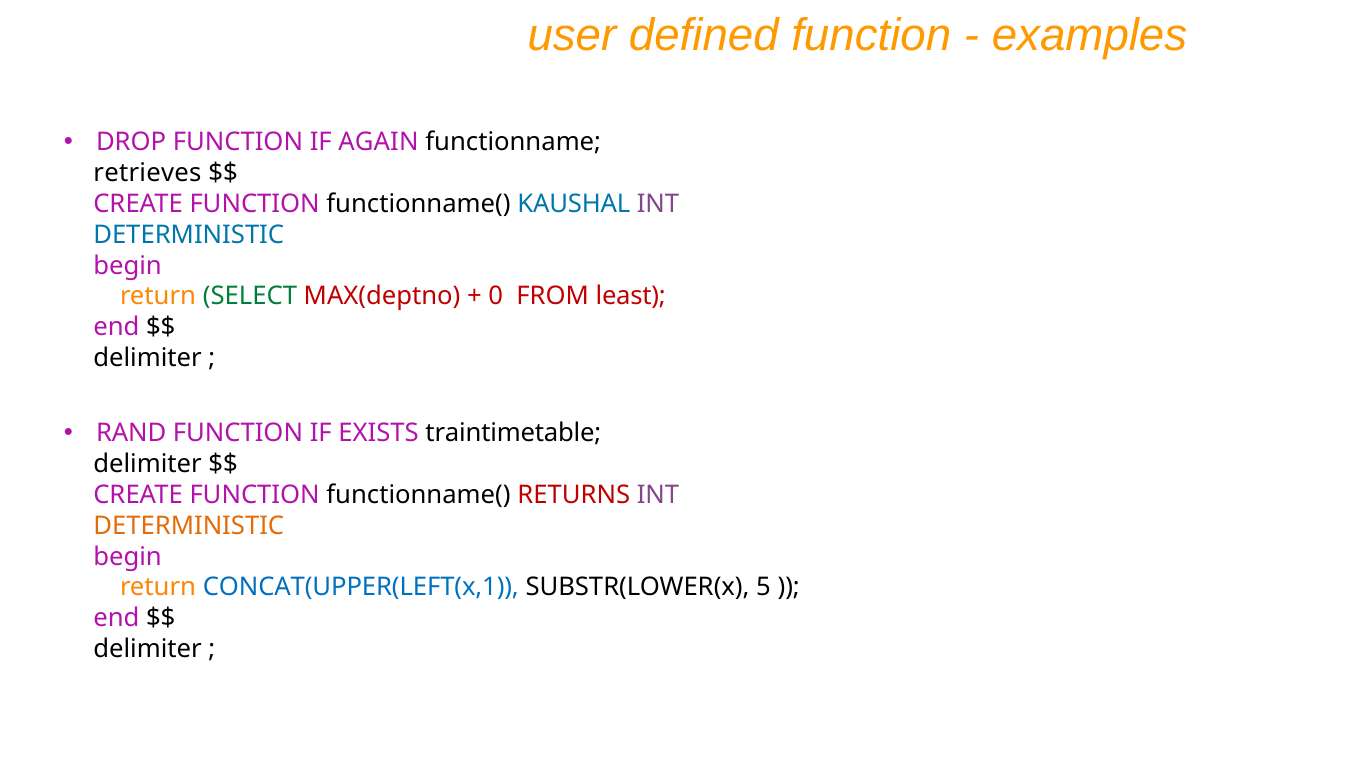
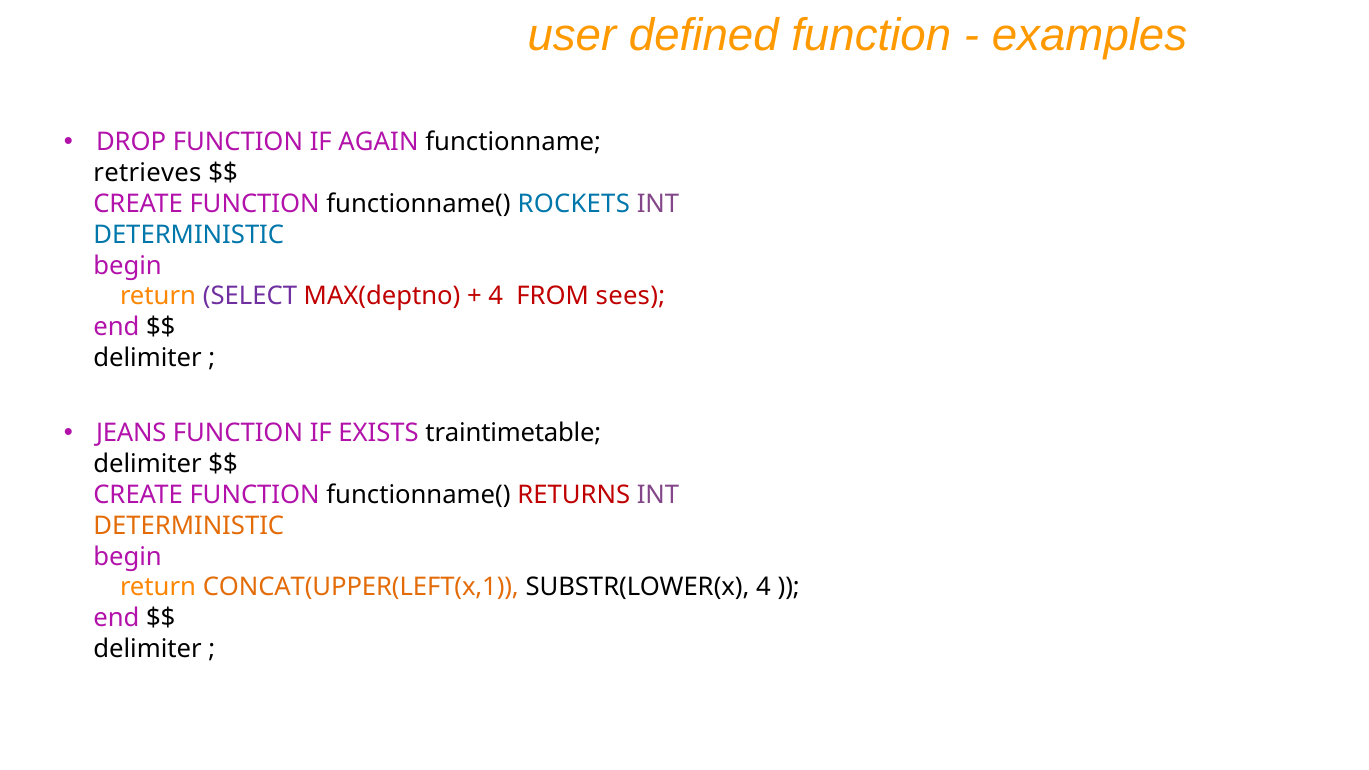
KAUSHAL: KAUSHAL -> ROCKETS
SELECT colour: green -> purple
0 at (496, 296): 0 -> 4
least: least -> sees
RAND: RAND -> JEANS
CONCAT(UPPER(LEFT(x,1 colour: blue -> orange
SUBSTR(LOWER(x 5: 5 -> 4
